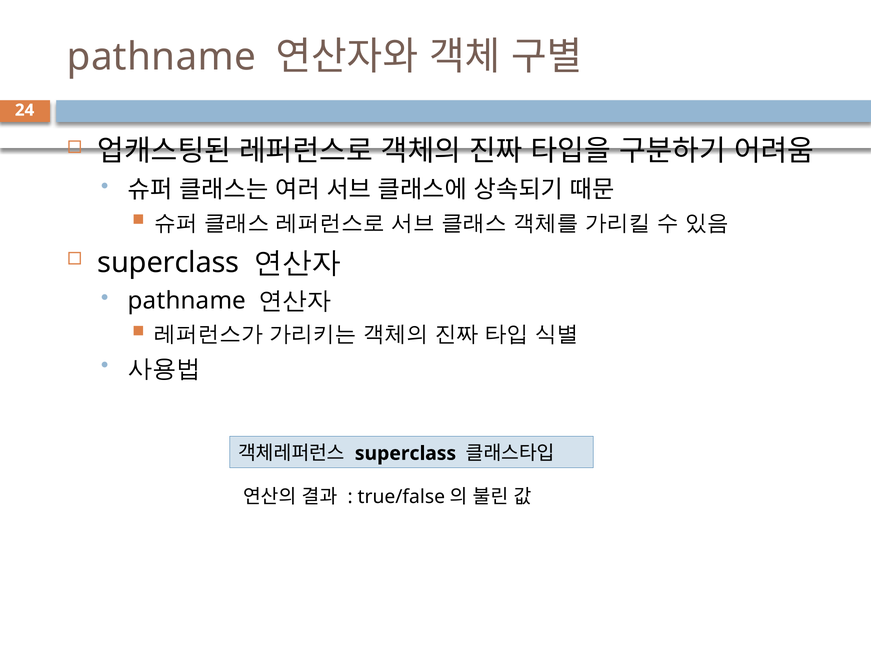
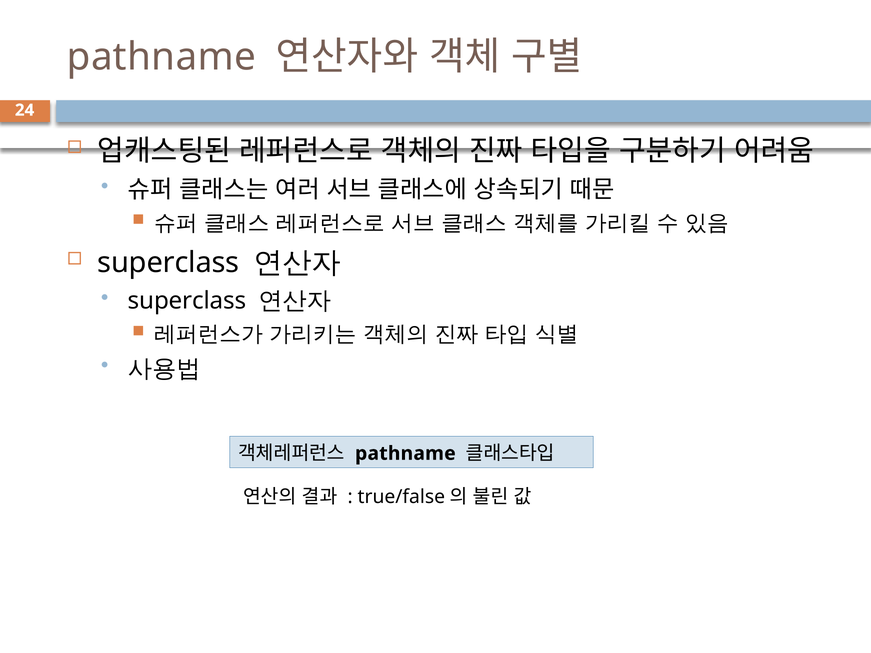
pathname at (187, 301): pathname -> superclass
superclass at (405, 454): superclass -> pathname
